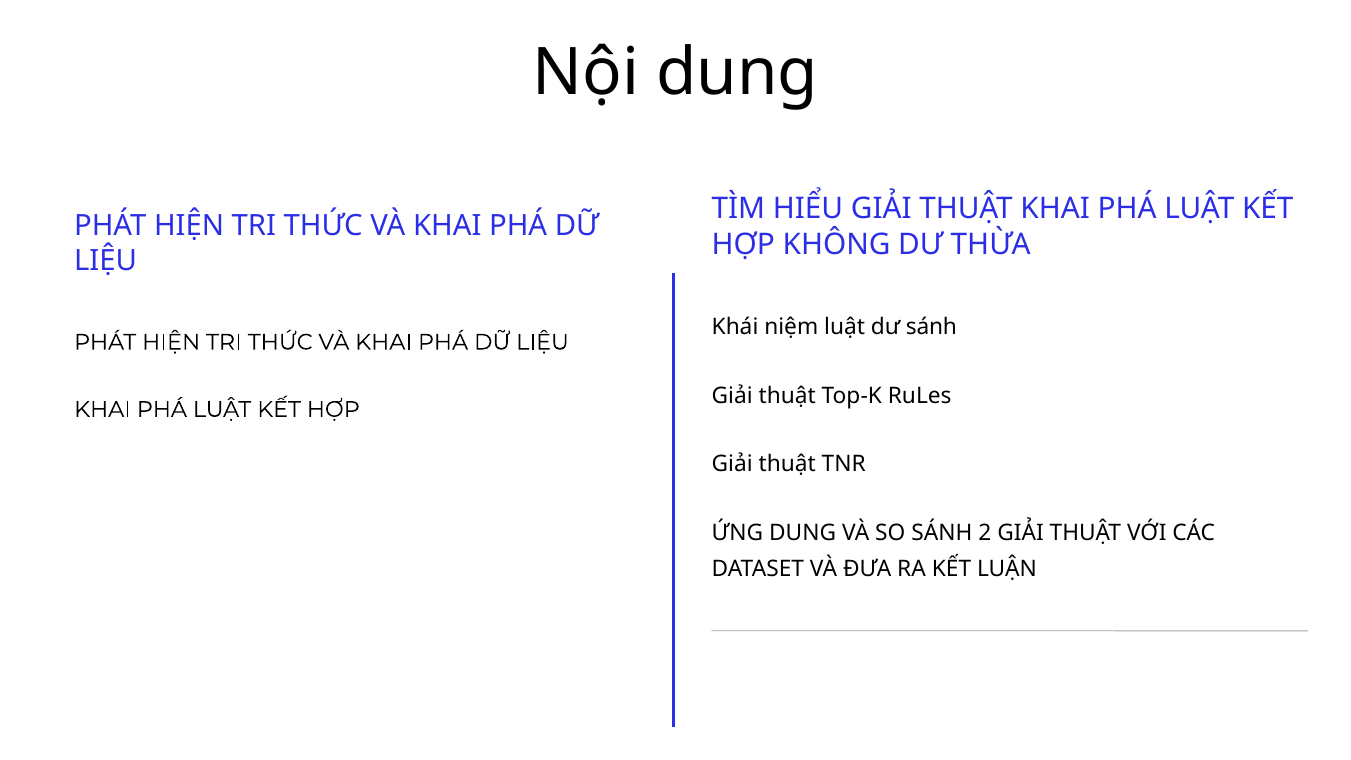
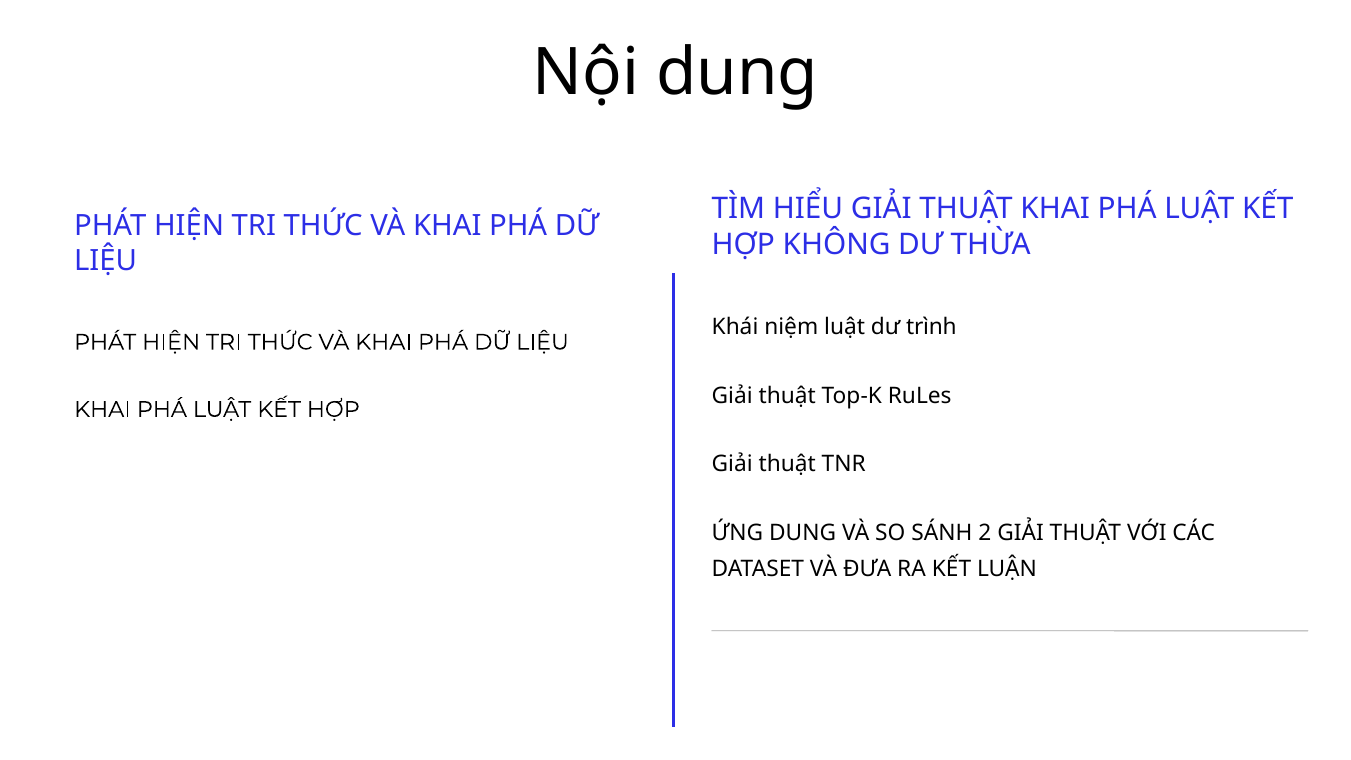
dư sánh: sánh -> trình
